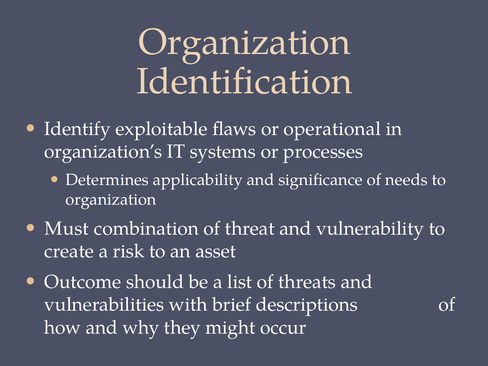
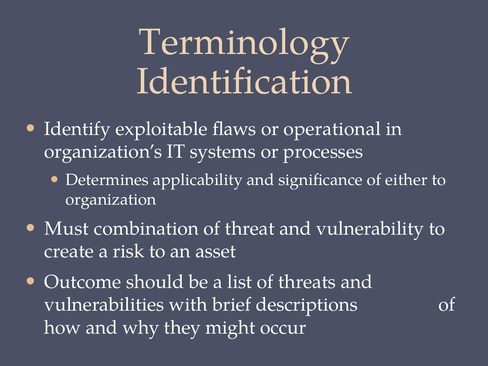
Organization at (245, 42): Organization -> Terminology
needs: needs -> either
